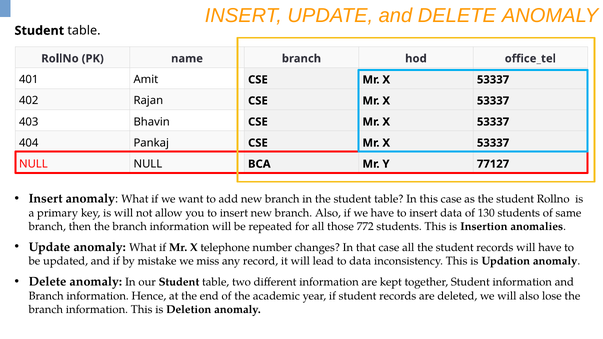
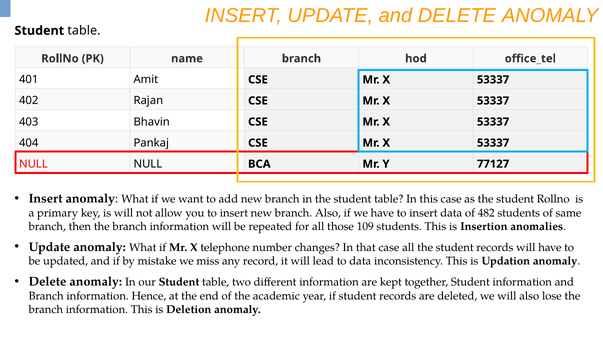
130: 130 -> 482
772: 772 -> 109
